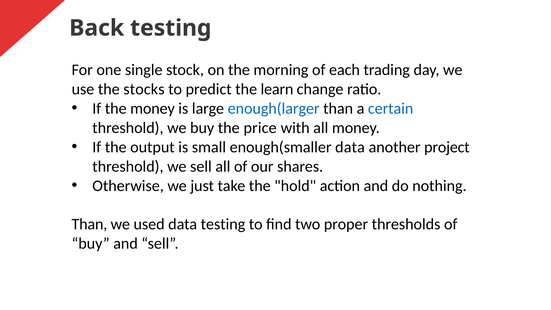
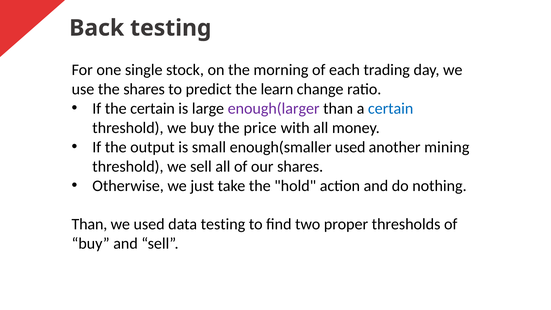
the stocks: stocks -> shares
the money: money -> certain
enough(larger colour: blue -> purple
enough(smaller data: data -> used
project: project -> mining
